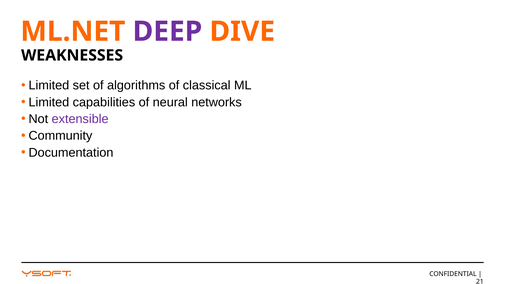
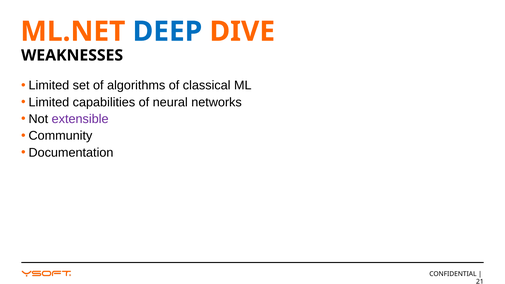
DEEP colour: purple -> blue
